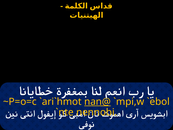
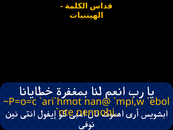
nan@ underline: present -> none
